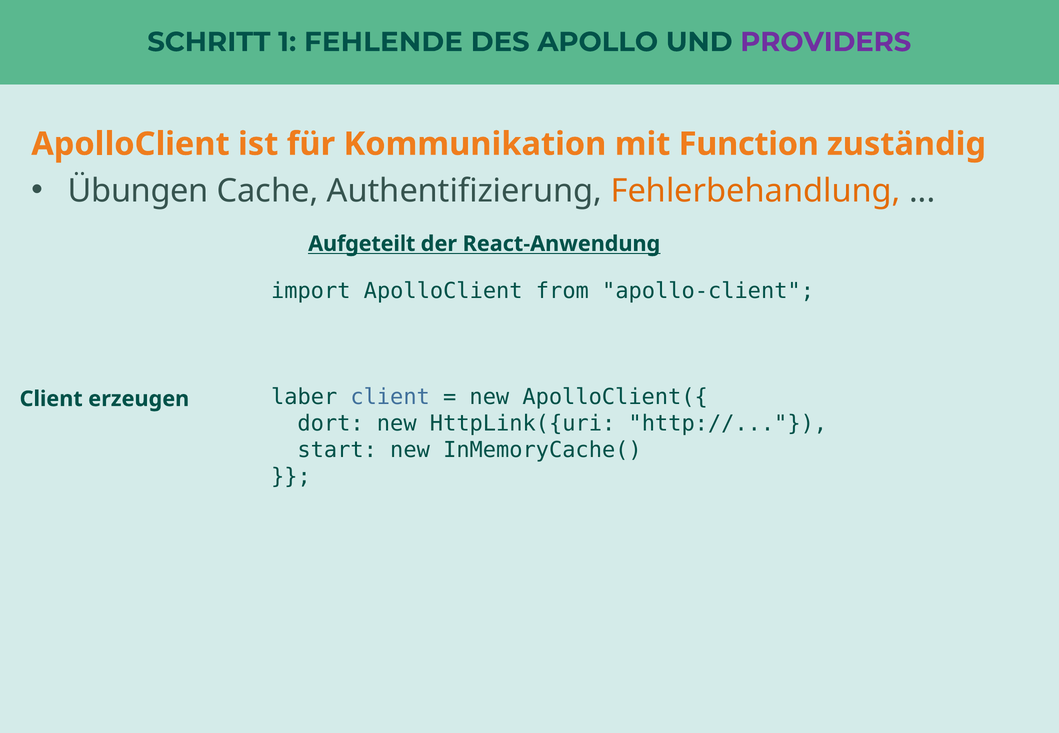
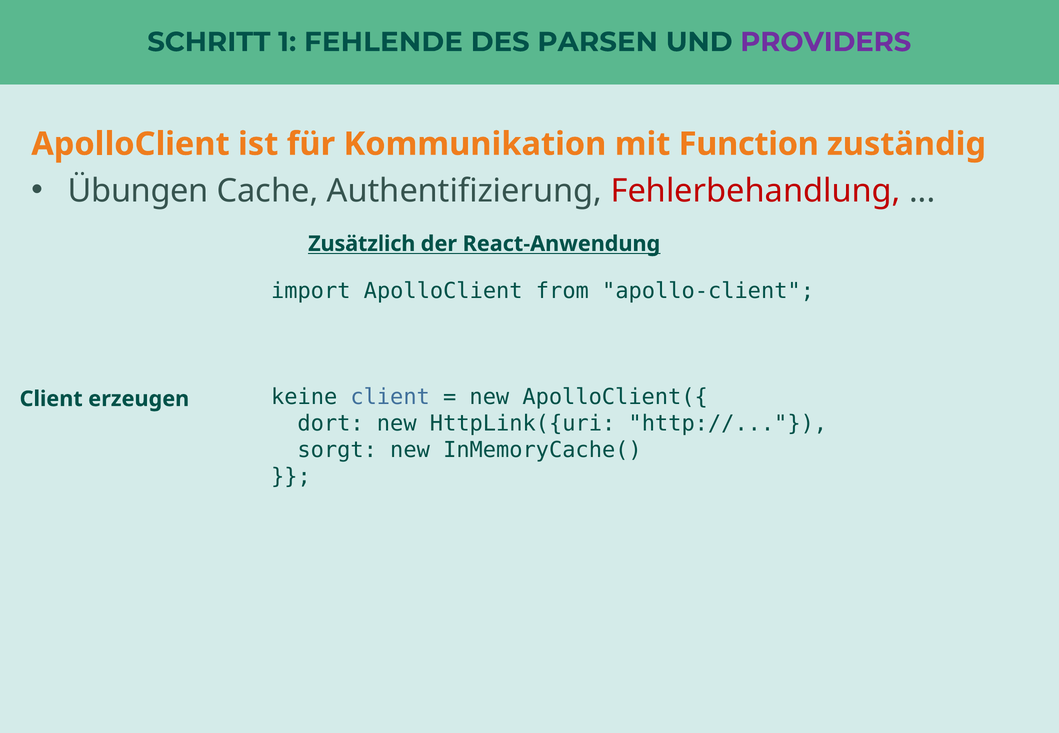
APOLLO: APOLLO -> PARSEN
Fehlerbehandlung colour: orange -> red
Aufgeteilt: Aufgeteilt -> Zusätzlich
laber: laber -> keine
start: start -> sorgt
